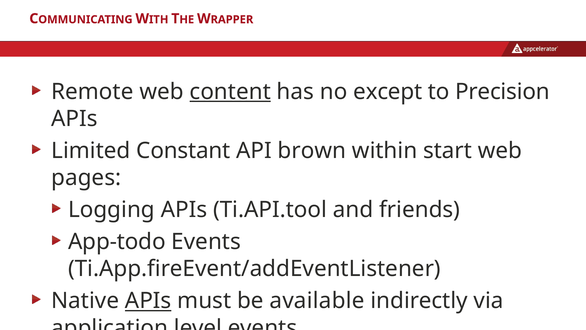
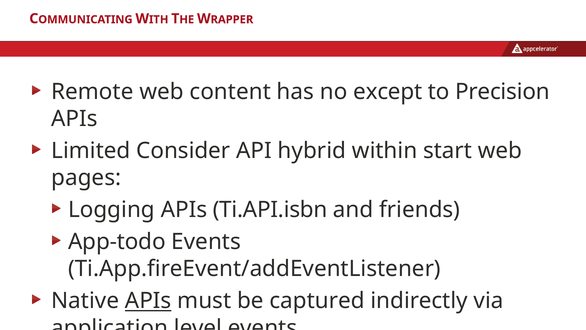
content underline: present -> none
Constant: Constant -> Consider
brown: brown -> hybrid
Ti.API.tool: Ti.API.tool -> Ti.API.isbn
available: available -> captured
